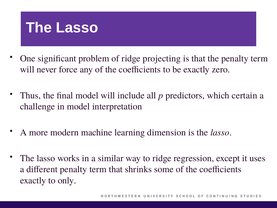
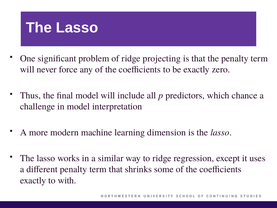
certain: certain -> chance
only: only -> with
